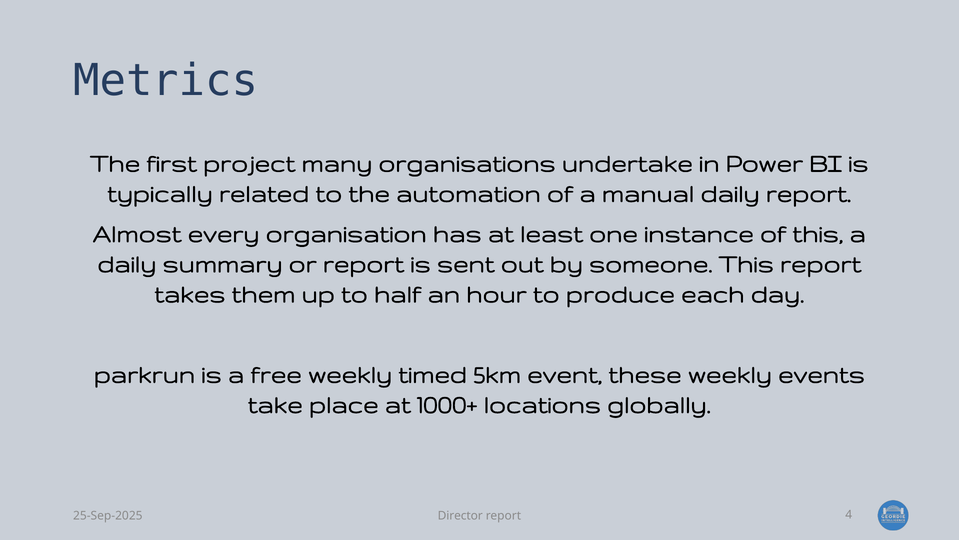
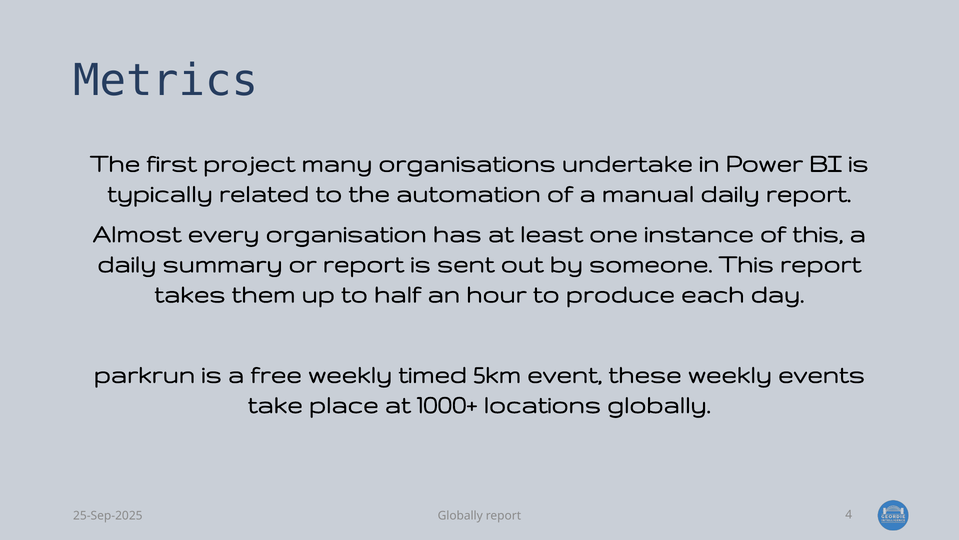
Director at (460, 515): Director -> Globally
